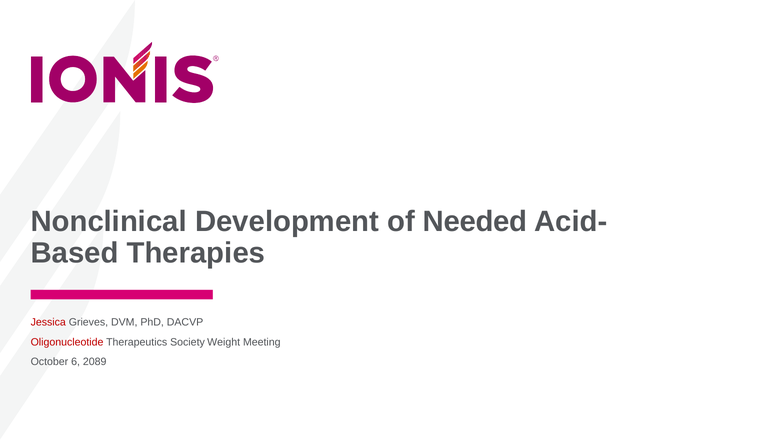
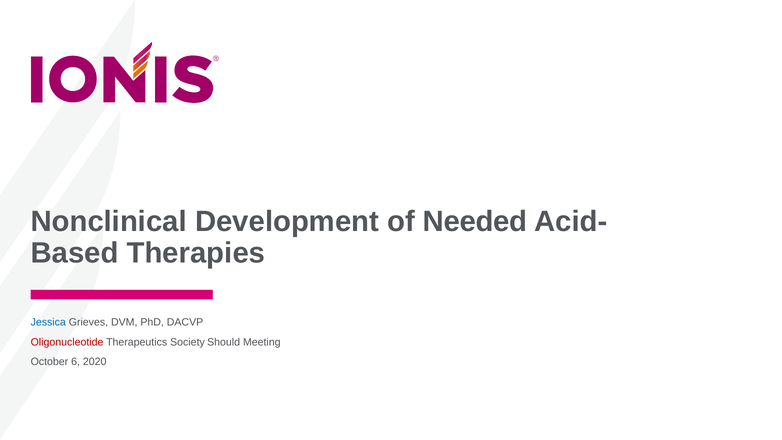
Jessica colour: red -> blue
Weight: Weight -> Should
2089: 2089 -> 2020
